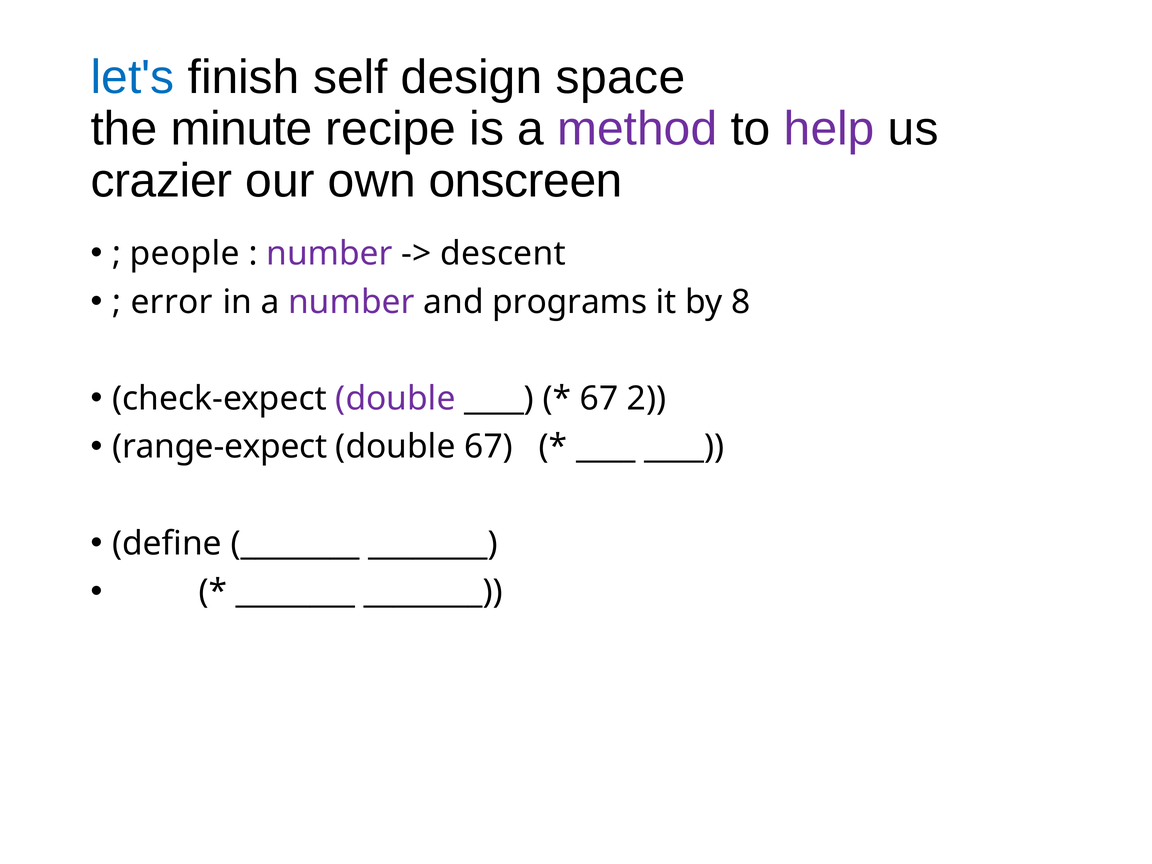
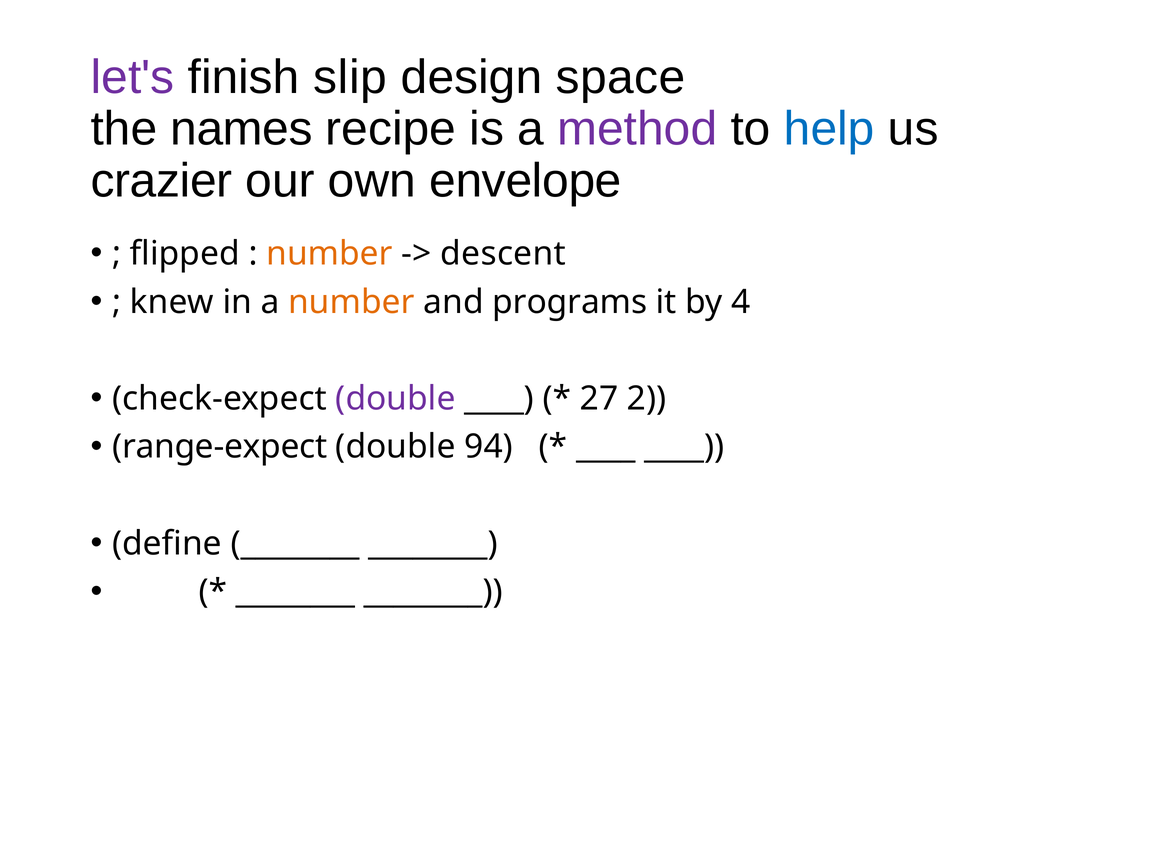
let's colour: blue -> purple
self: self -> slip
minute: minute -> names
help colour: purple -> blue
onscreen: onscreen -> envelope
people: people -> flipped
number at (329, 254) colour: purple -> orange
error: error -> knew
number at (351, 302) colour: purple -> orange
8: 8 -> 4
67 at (599, 399): 67 -> 27
double 67: 67 -> 94
